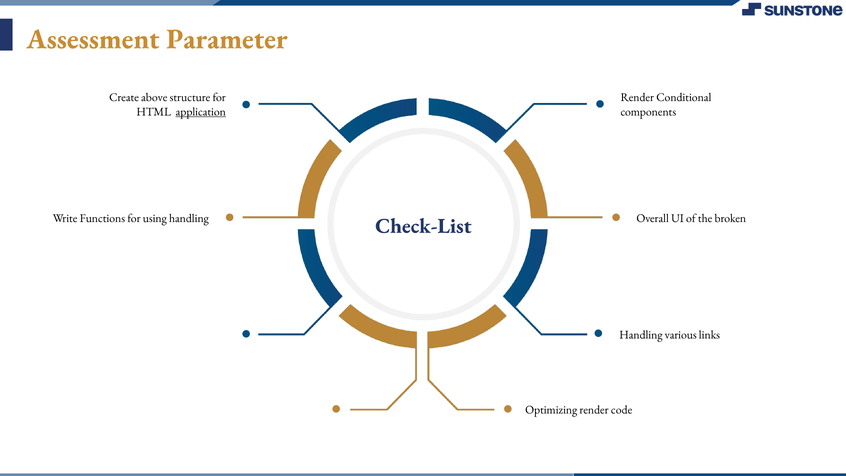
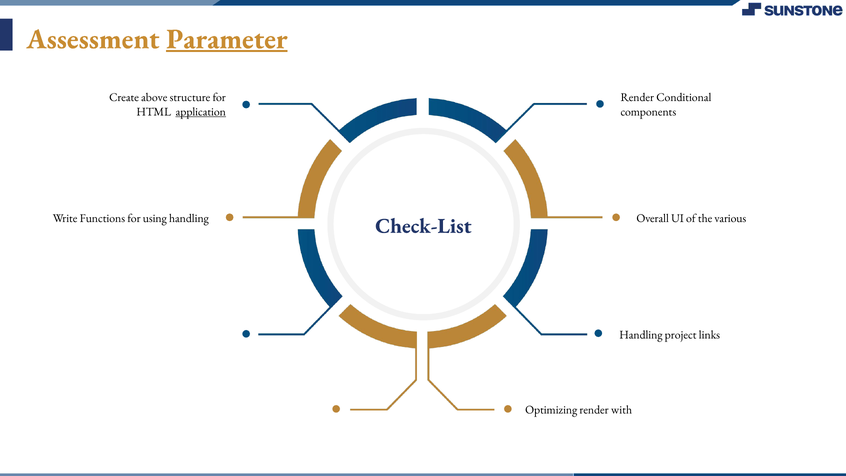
Parameter underline: none -> present
broken: broken -> various
various: various -> project
code: code -> with
